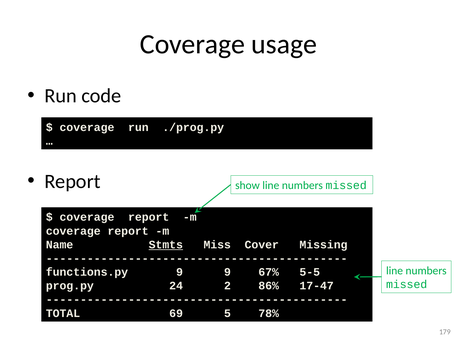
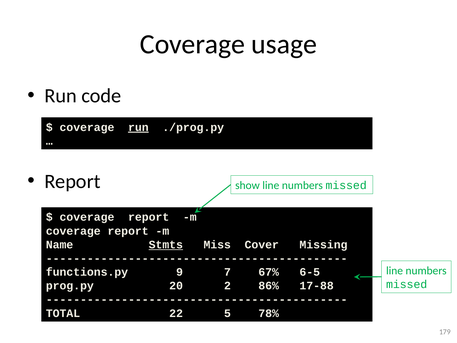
run at (138, 127) underline: none -> present
9 9: 9 -> 7
5-5: 5-5 -> 6-5
24: 24 -> 20
17-47: 17-47 -> 17-88
69: 69 -> 22
